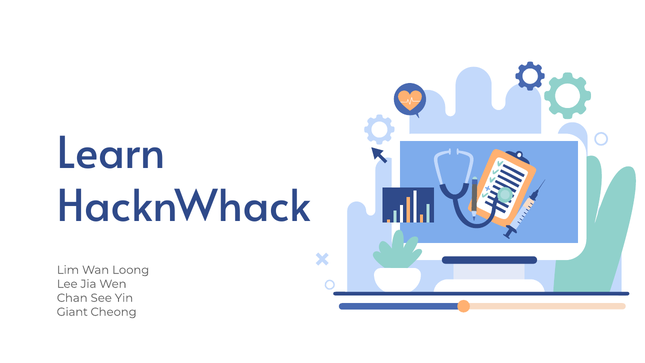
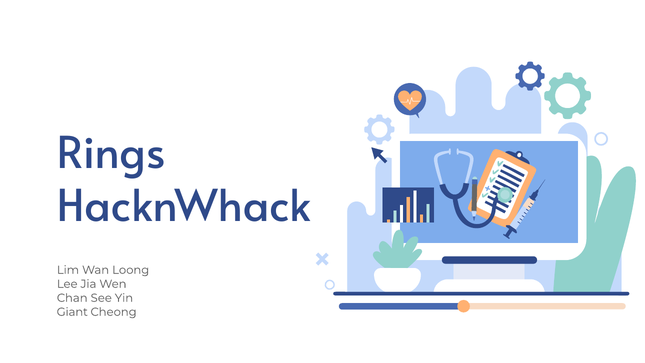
Learn: Learn -> Rings
